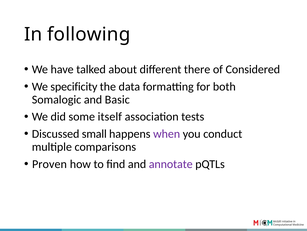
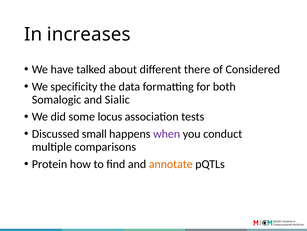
following: following -> increases
Basic: Basic -> Sialic
itself: itself -> locus
Proven: Proven -> Protein
annotate colour: purple -> orange
